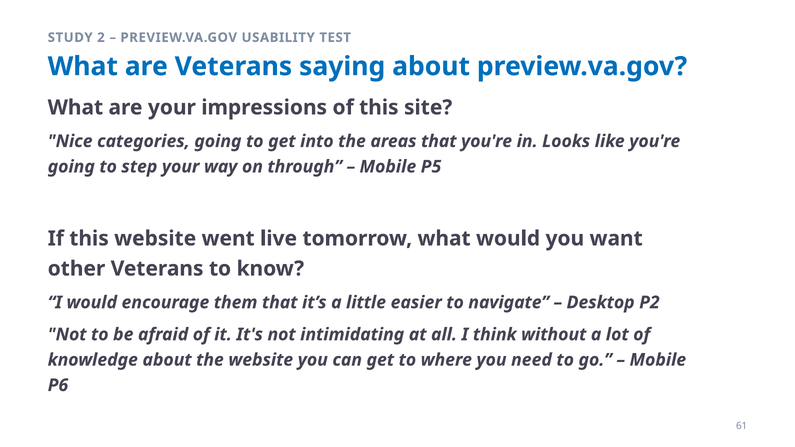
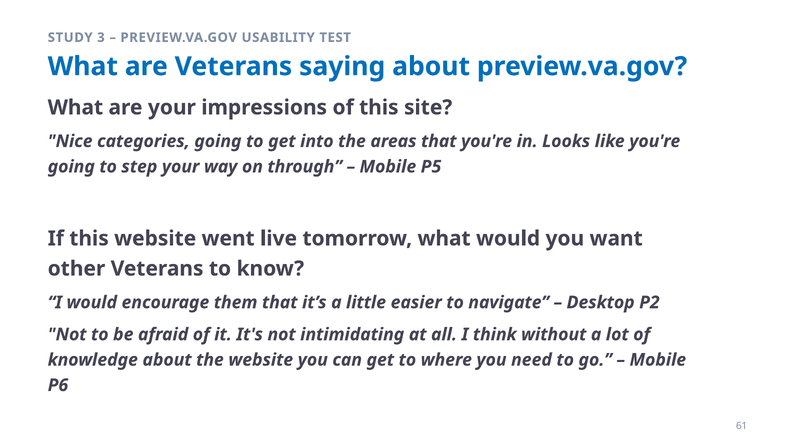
2: 2 -> 3
